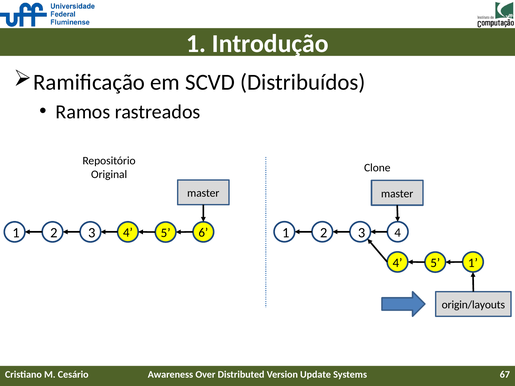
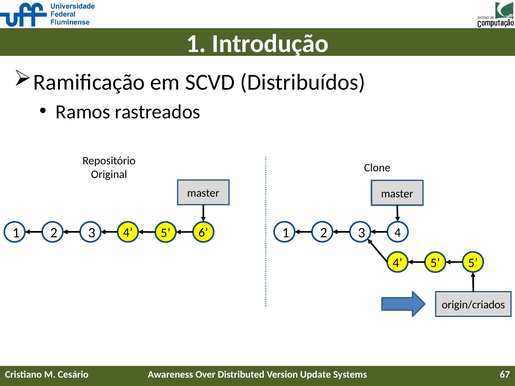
5 1: 1 -> 5
origin/layouts: origin/layouts -> origin/criados
